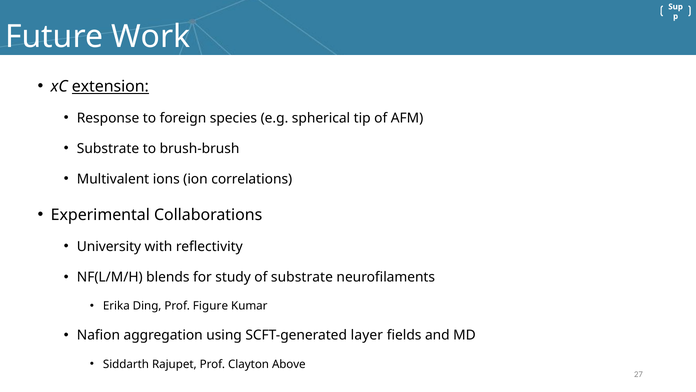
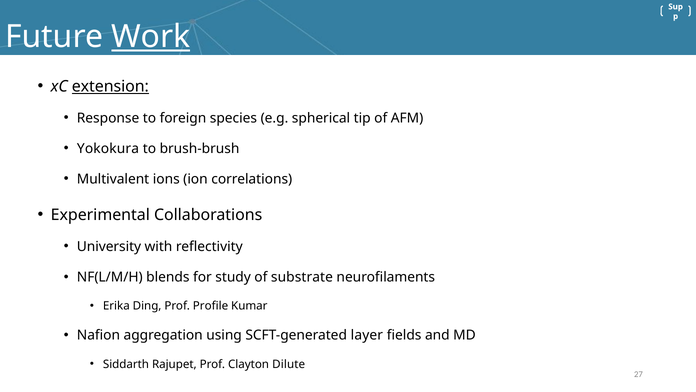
Work underline: none -> present
Substrate at (108, 148): Substrate -> Yokokura
Figure: Figure -> Profile
Above: Above -> Dilute
